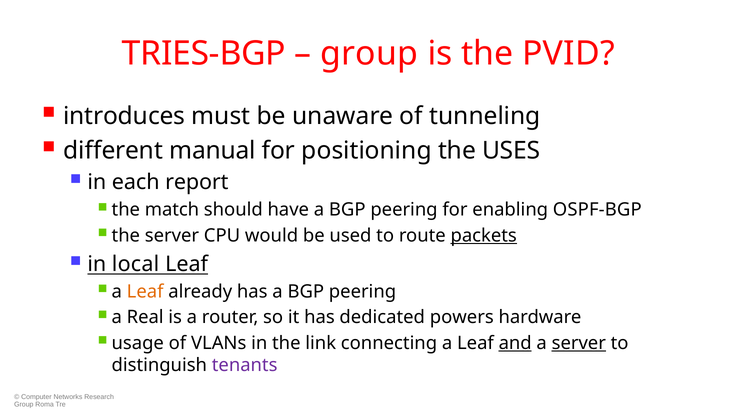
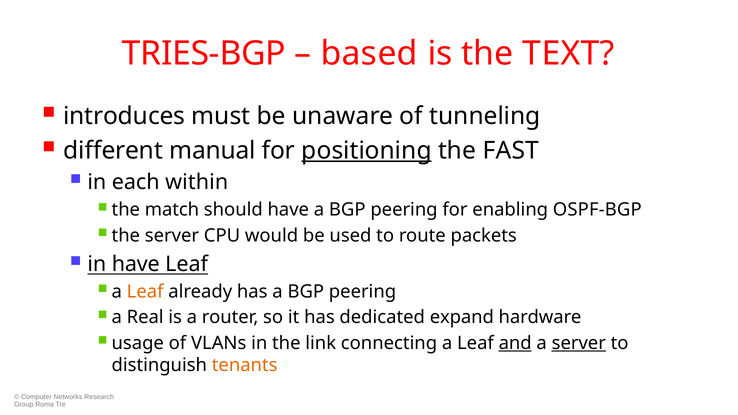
group at (369, 54): group -> based
PVID: PVID -> TEXT
positioning underline: none -> present
USES: USES -> FAST
report: report -> within
packets underline: present -> none
in local: local -> have
powers: powers -> expand
tenants colour: purple -> orange
